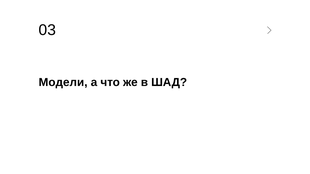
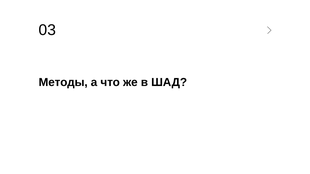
Модели: Модели -> Методы
